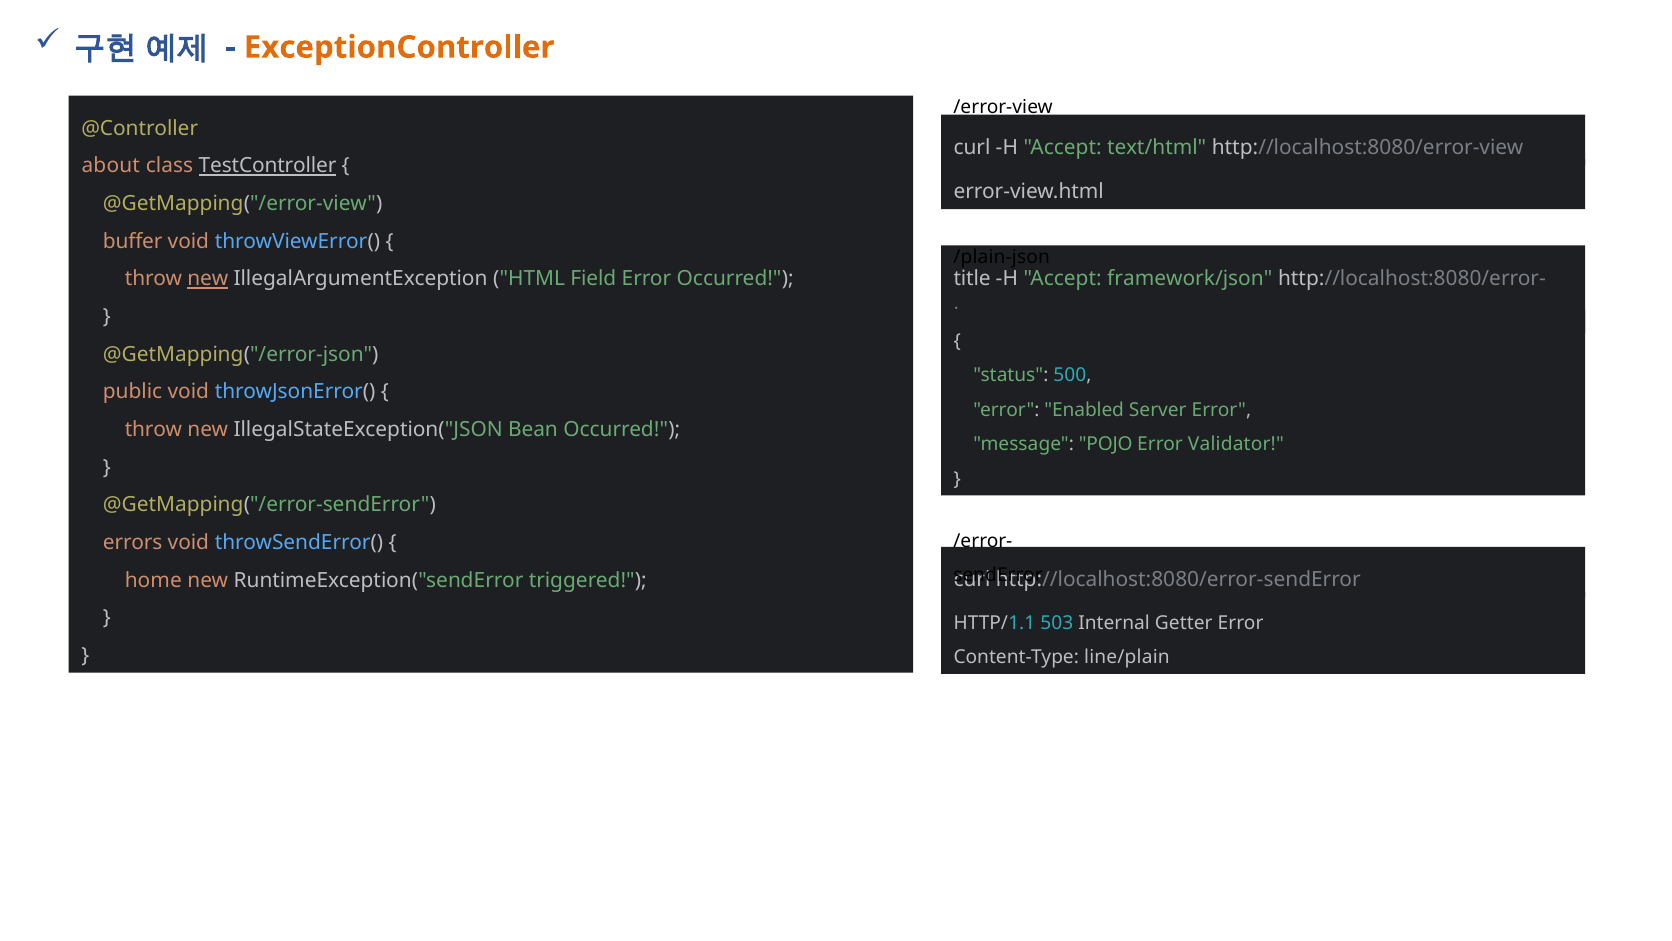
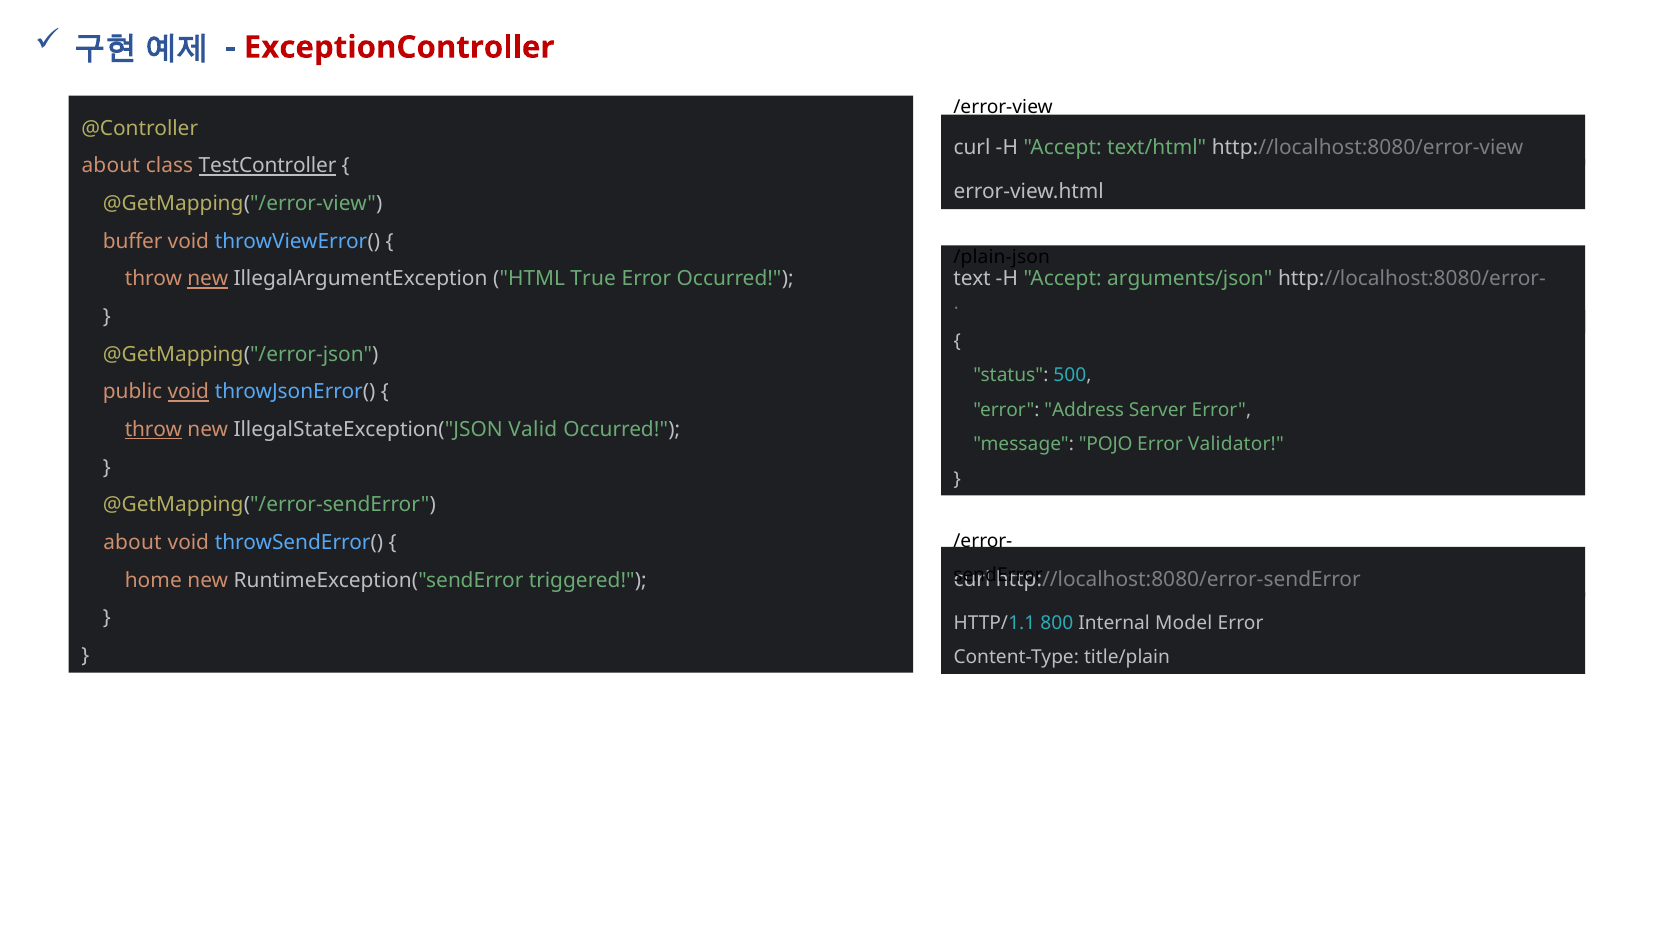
ExceptionController colour: orange -> red
title: title -> text
framework/json: framework/json -> arguments/json
Field: Field -> True
void at (188, 392) underline: none -> present
Enabled: Enabled -> Address
throw at (153, 429) underline: none -> present
Bean: Bean -> Valid
errors at (133, 542): errors -> about
503: 503 -> 800
Getter: Getter -> Model
line/plain: line/plain -> title/plain
